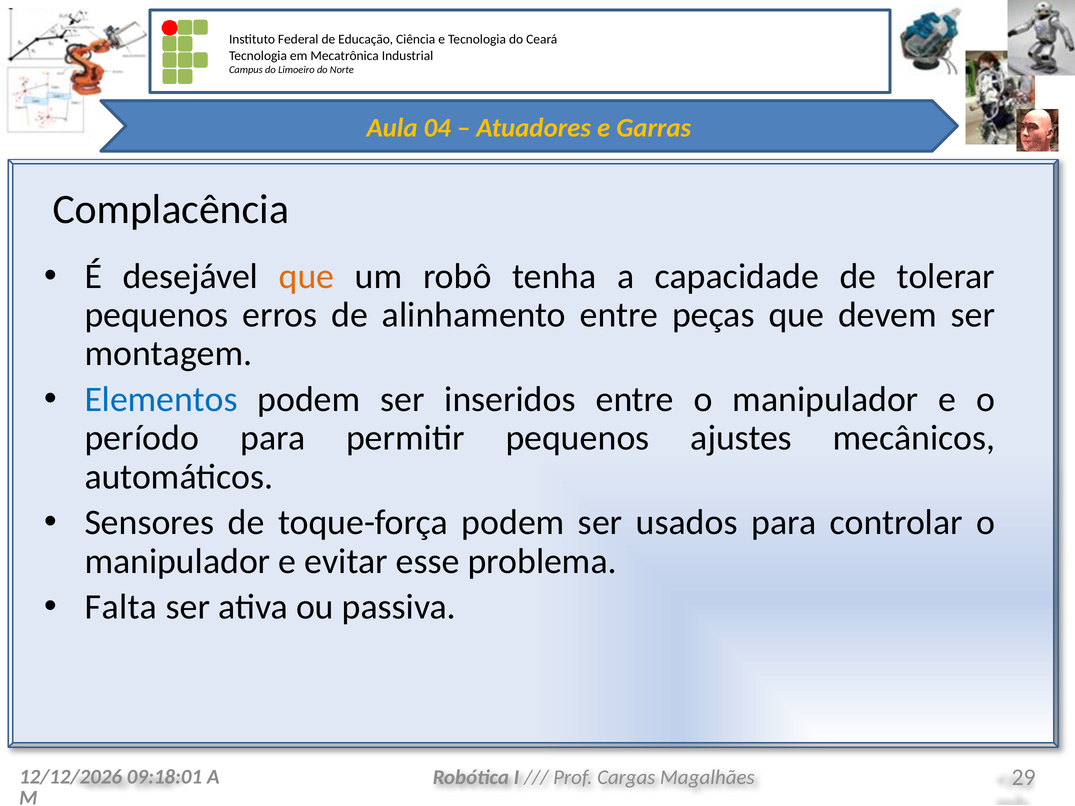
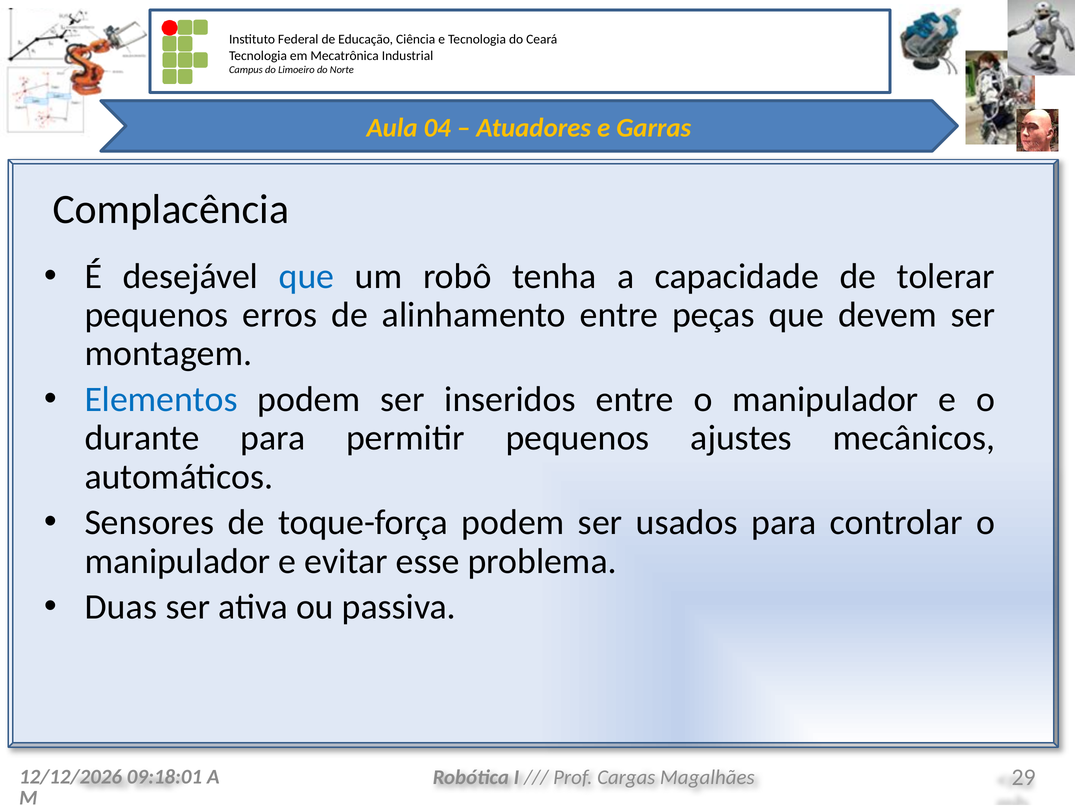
que at (307, 276) colour: orange -> blue
período: período -> durante
Falta: Falta -> Duas
